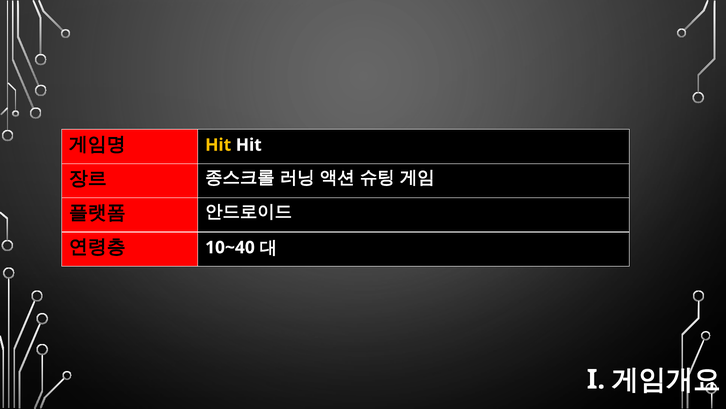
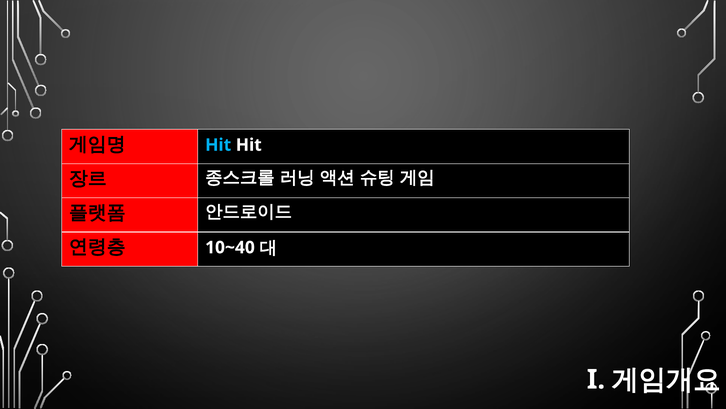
Hit at (218, 145) colour: yellow -> light blue
